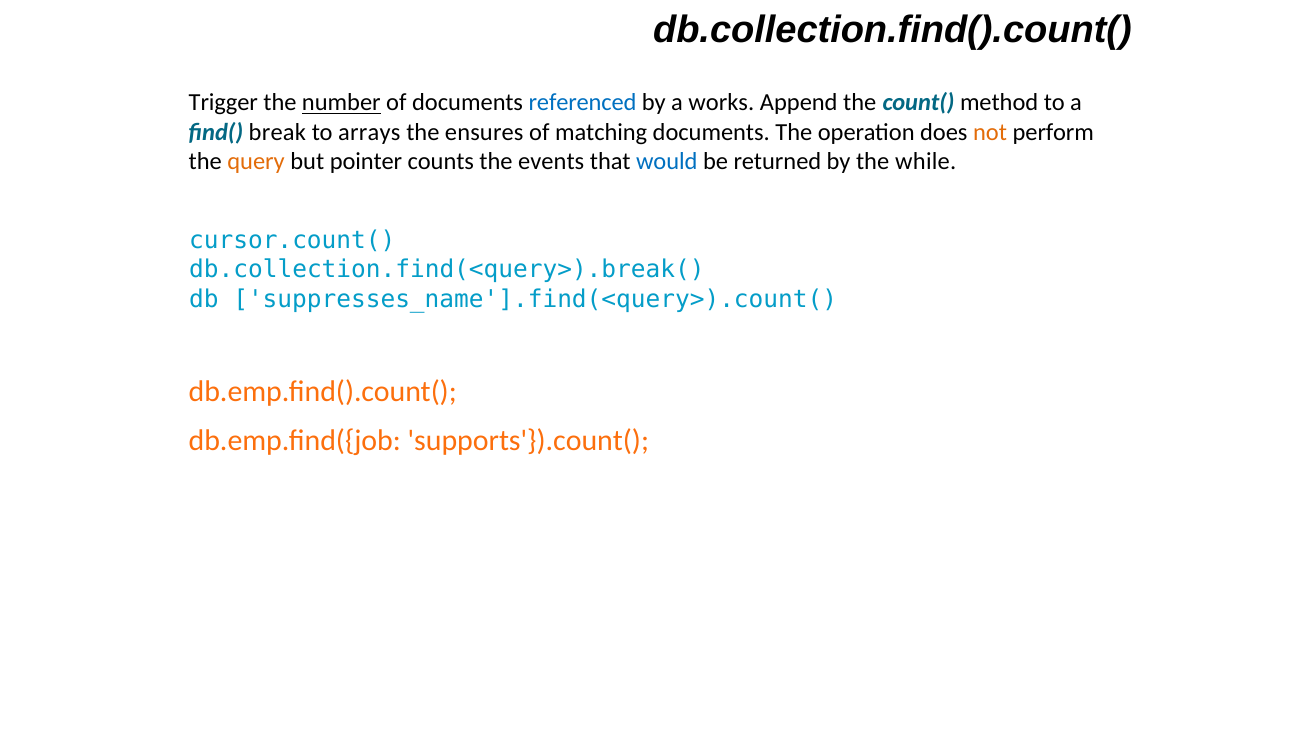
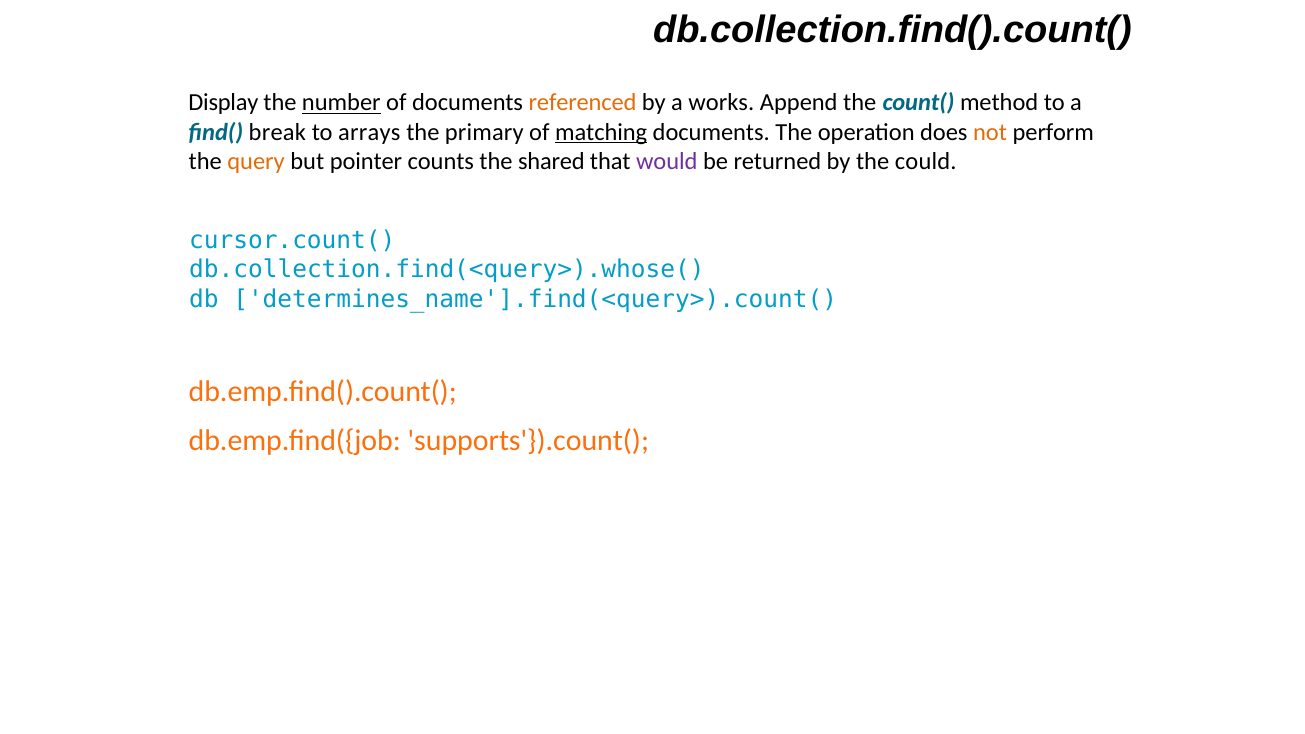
Trigger: Trigger -> Display
referenced colour: blue -> orange
ensures: ensures -> primary
matching underline: none -> present
events: events -> shared
would colour: blue -> purple
while: while -> could
db.collection.find(<query>).break(: db.collection.find(<query>).break( -> db.collection.find(<query>).whose(
suppresses_name'].find(<query>).count(: suppresses_name'].find(<query>).count( -> determines_name'].find(<query>).count(
